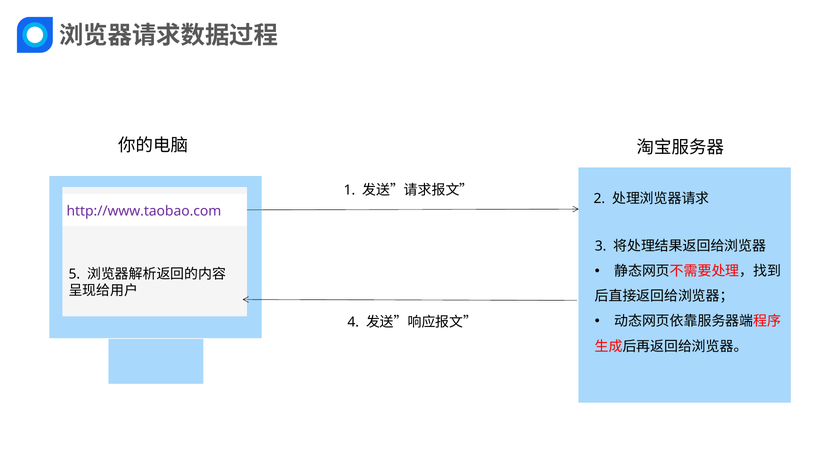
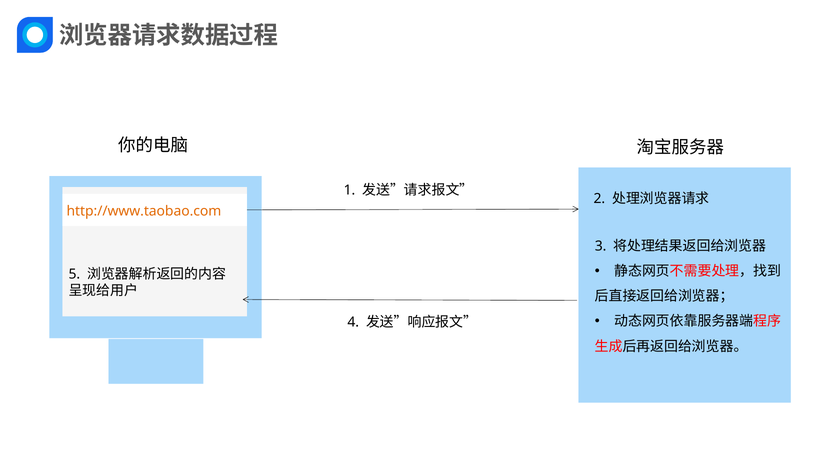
http://www.taobao.com colour: purple -> orange
